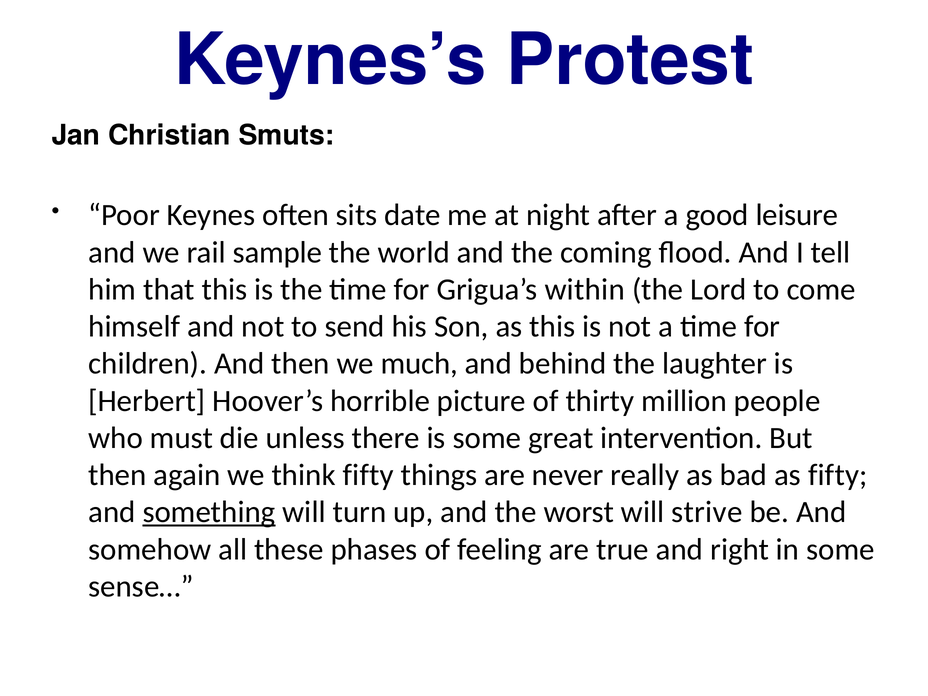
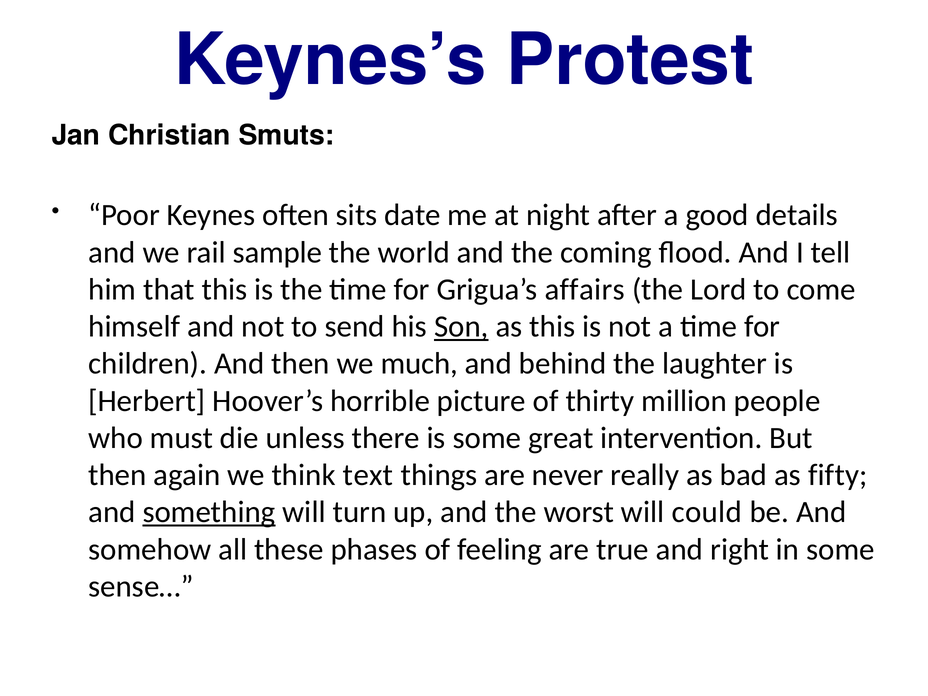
leisure: leisure -> details
within: within -> affairs
Son underline: none -> present
think fifty: fifty -> text
strive: strive -> could
